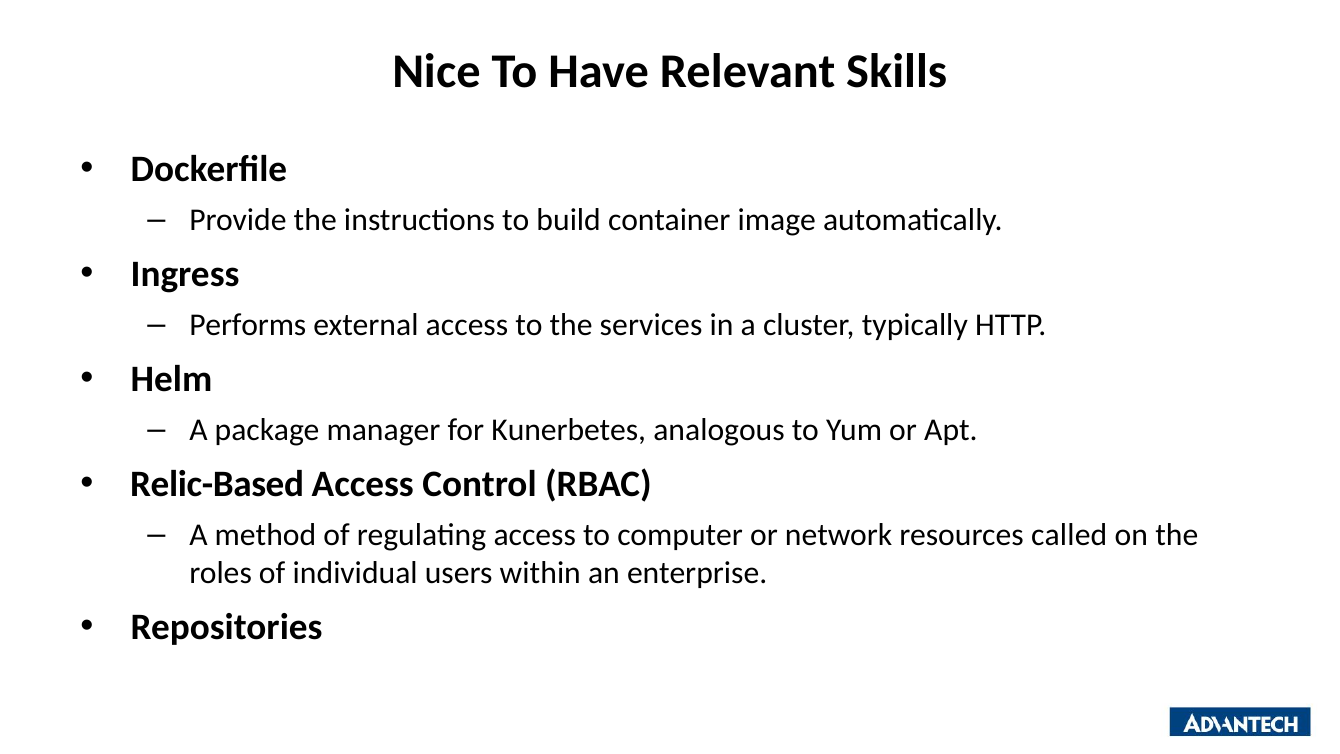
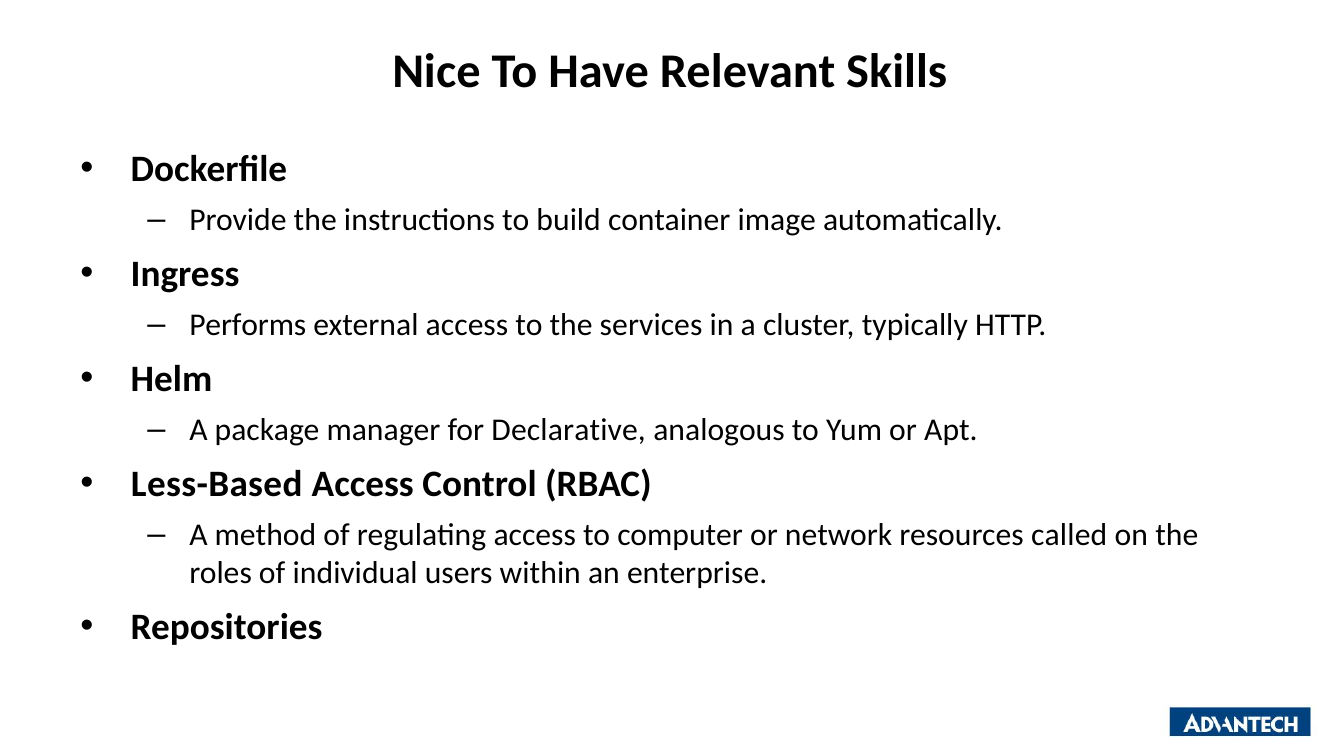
Kunerbetes: Kunerbetes -> Declarative
Relic-Based: Relic-Based -> Less-Based
